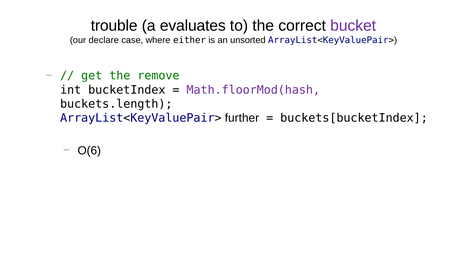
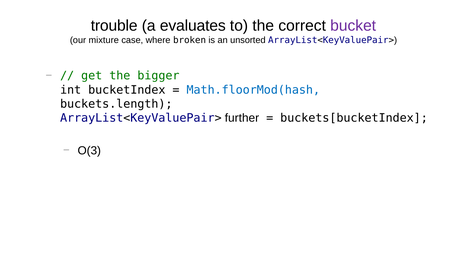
declare: declare -> mixture
either: either -> broken
remove: remove -> bigger
Math.floorMod(hash colour: purple -> blue
O(6: O(6 -> O(3
